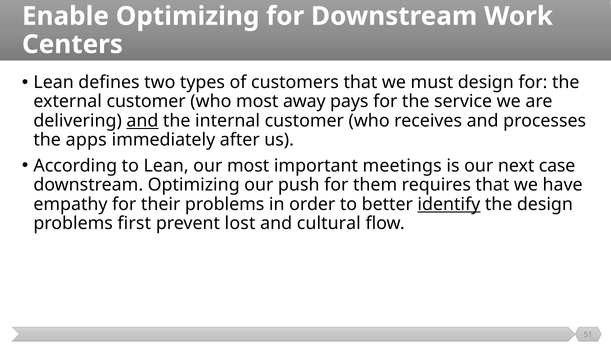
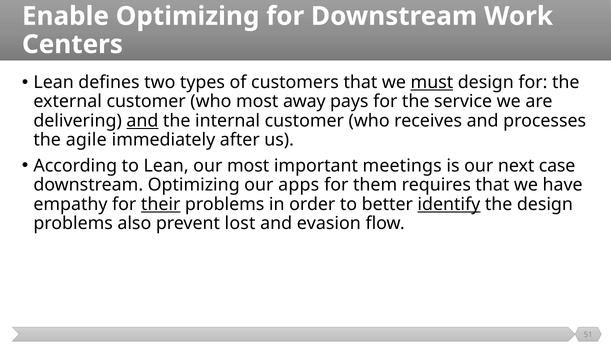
must underline: none -> present
apps: apps -> agile
push: push -> apps
their underline: none -> present
first: first -> also
cultural: cultural -> evasion
